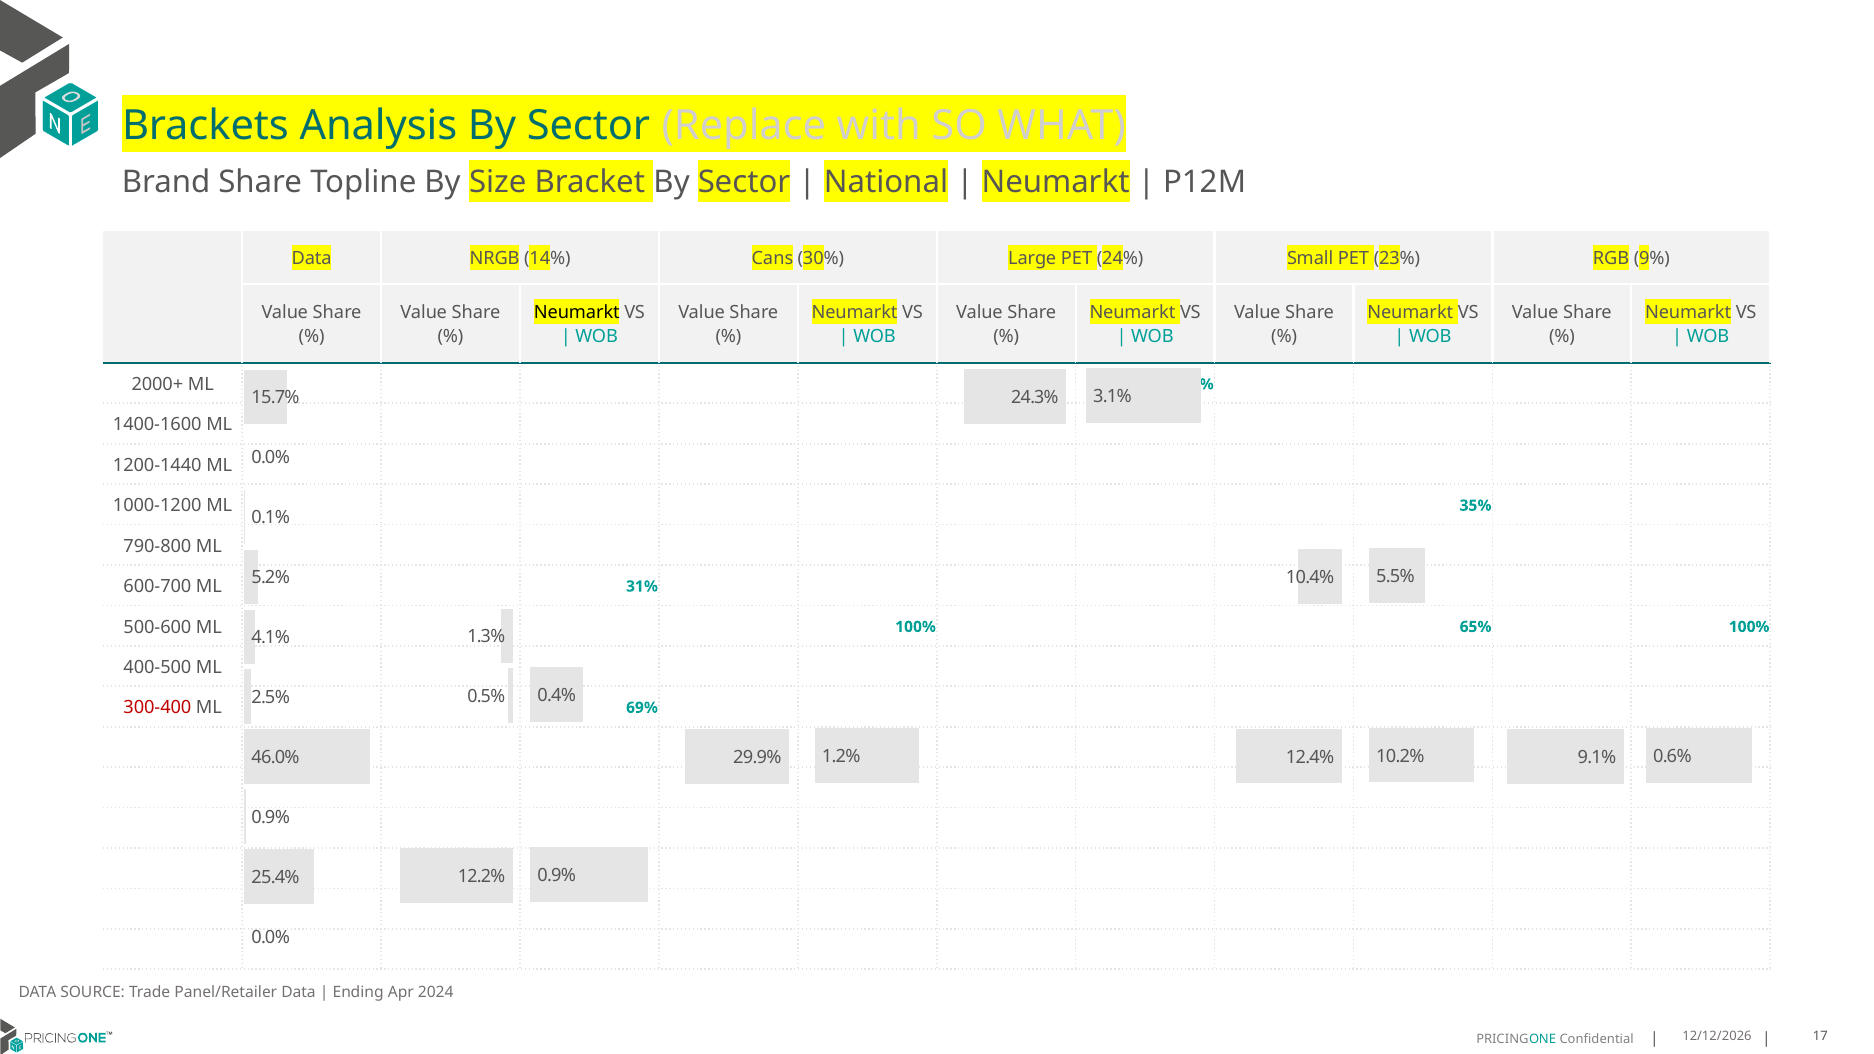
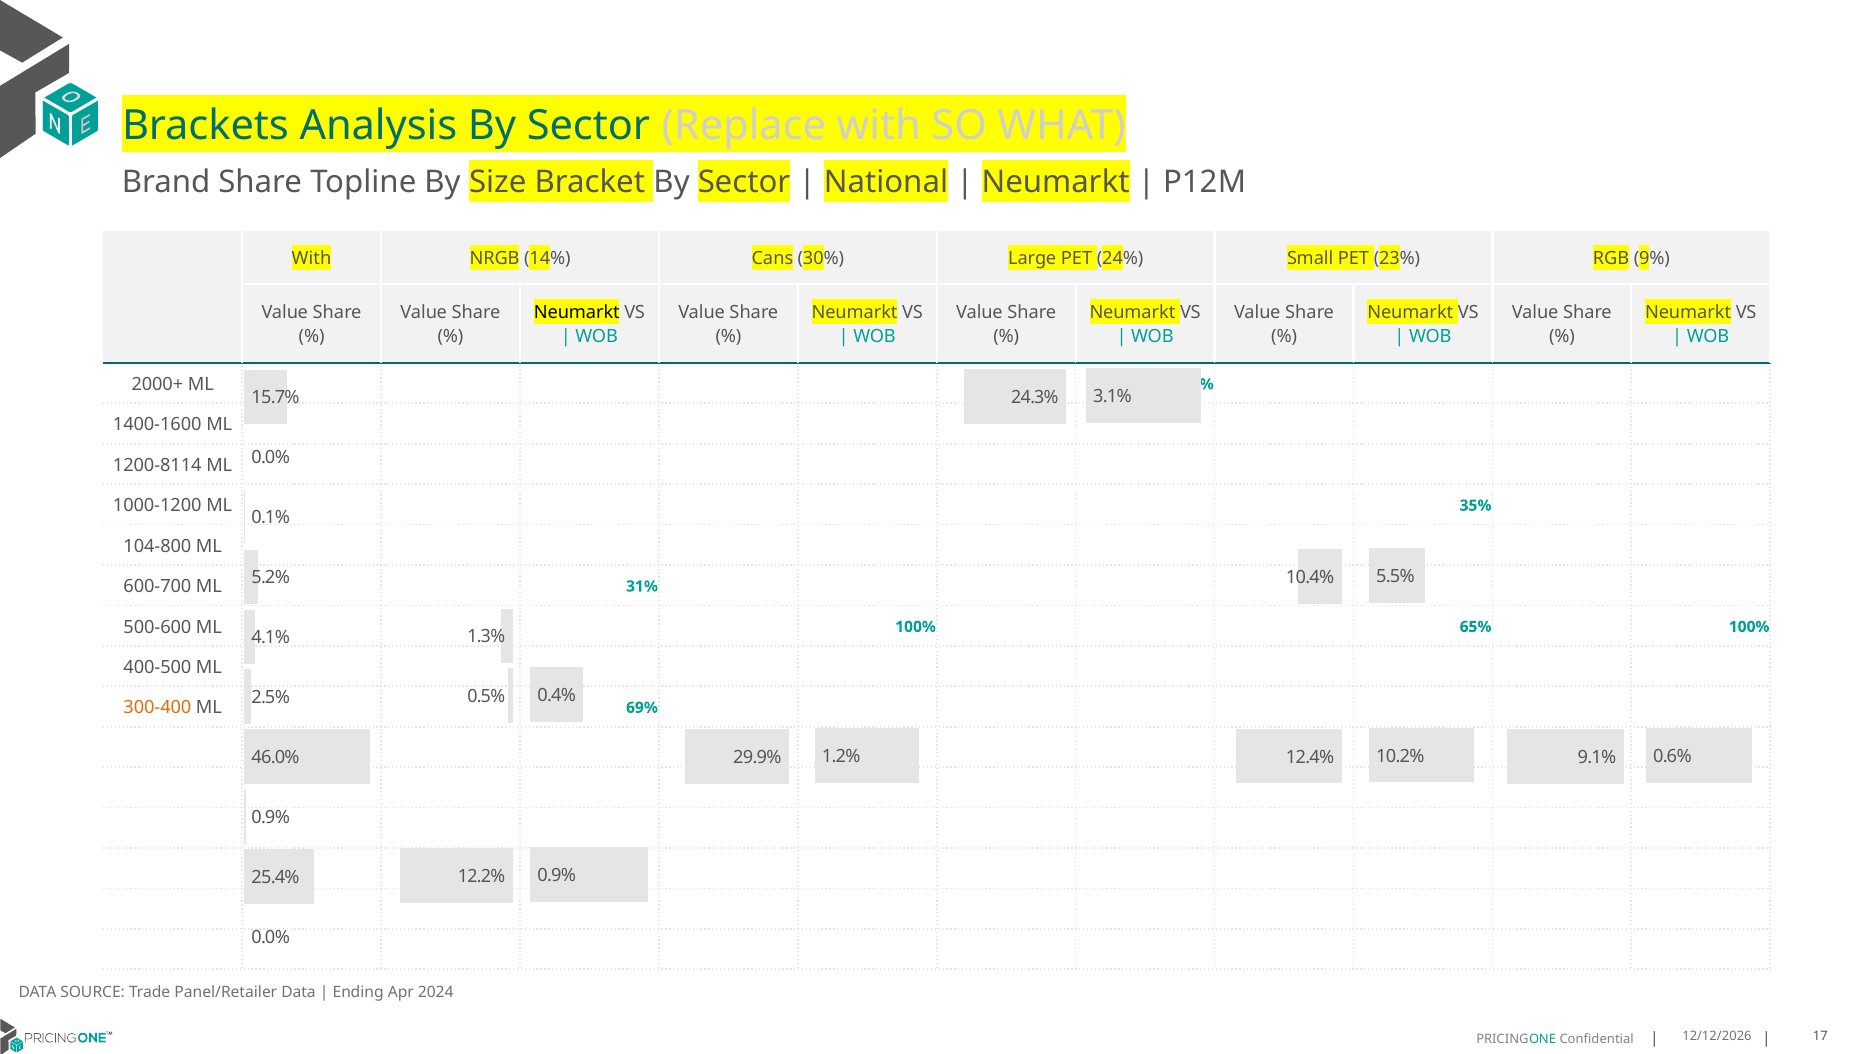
Data at (312, 258): Data -> With
1200-1440: 1200-1440 -> 1200-8114
790-800: 790-800 -> 104-800
300-400 colour: red -> orange
